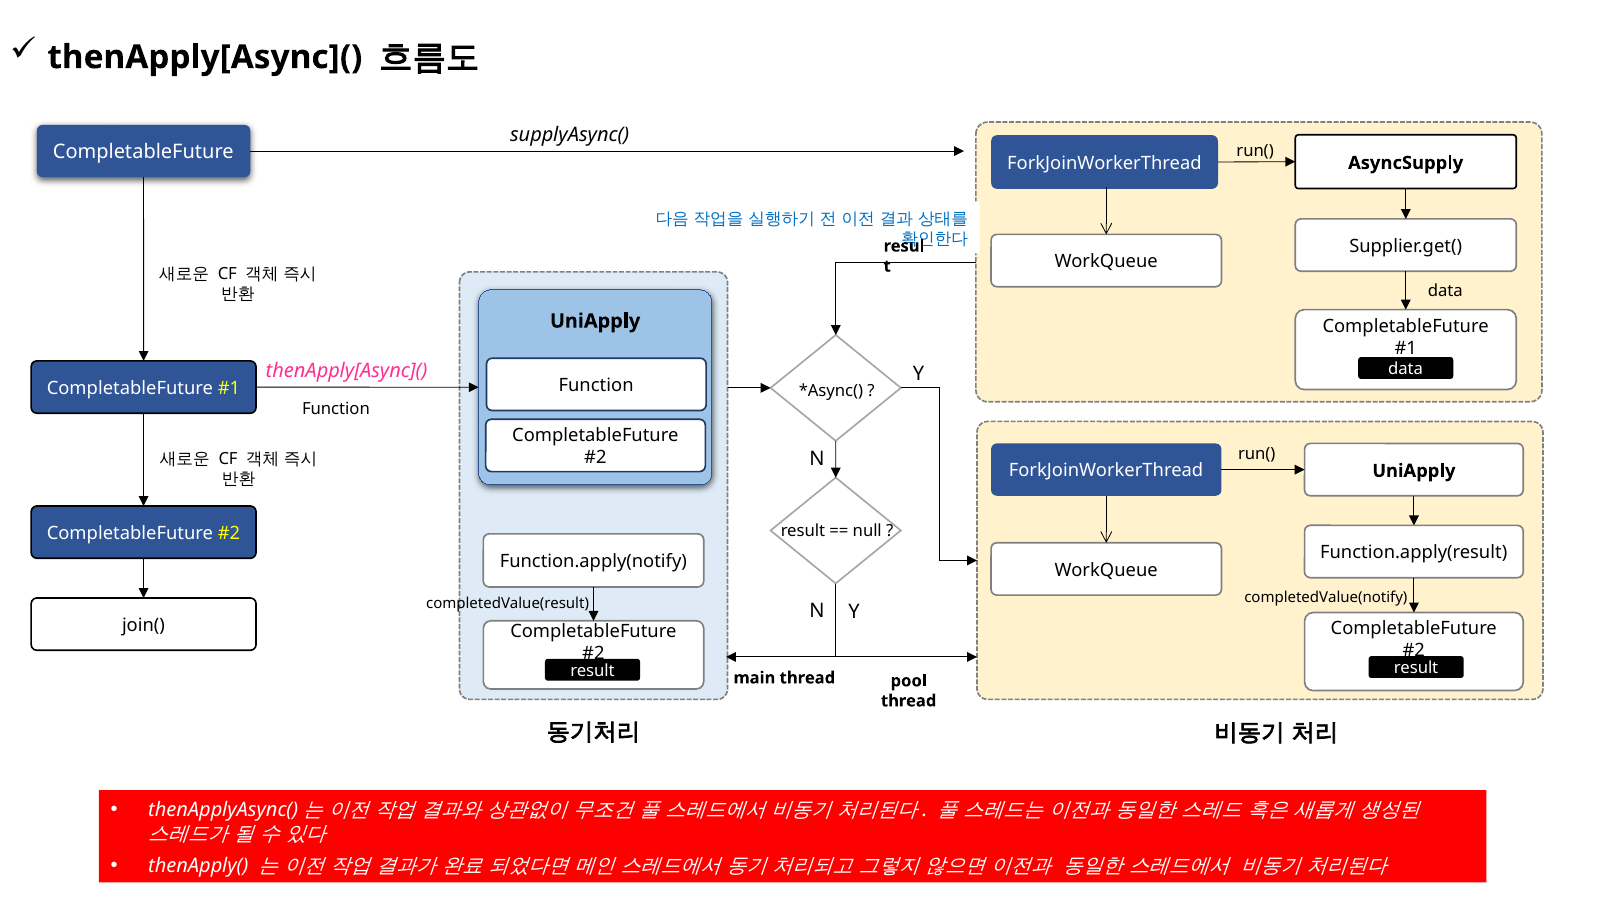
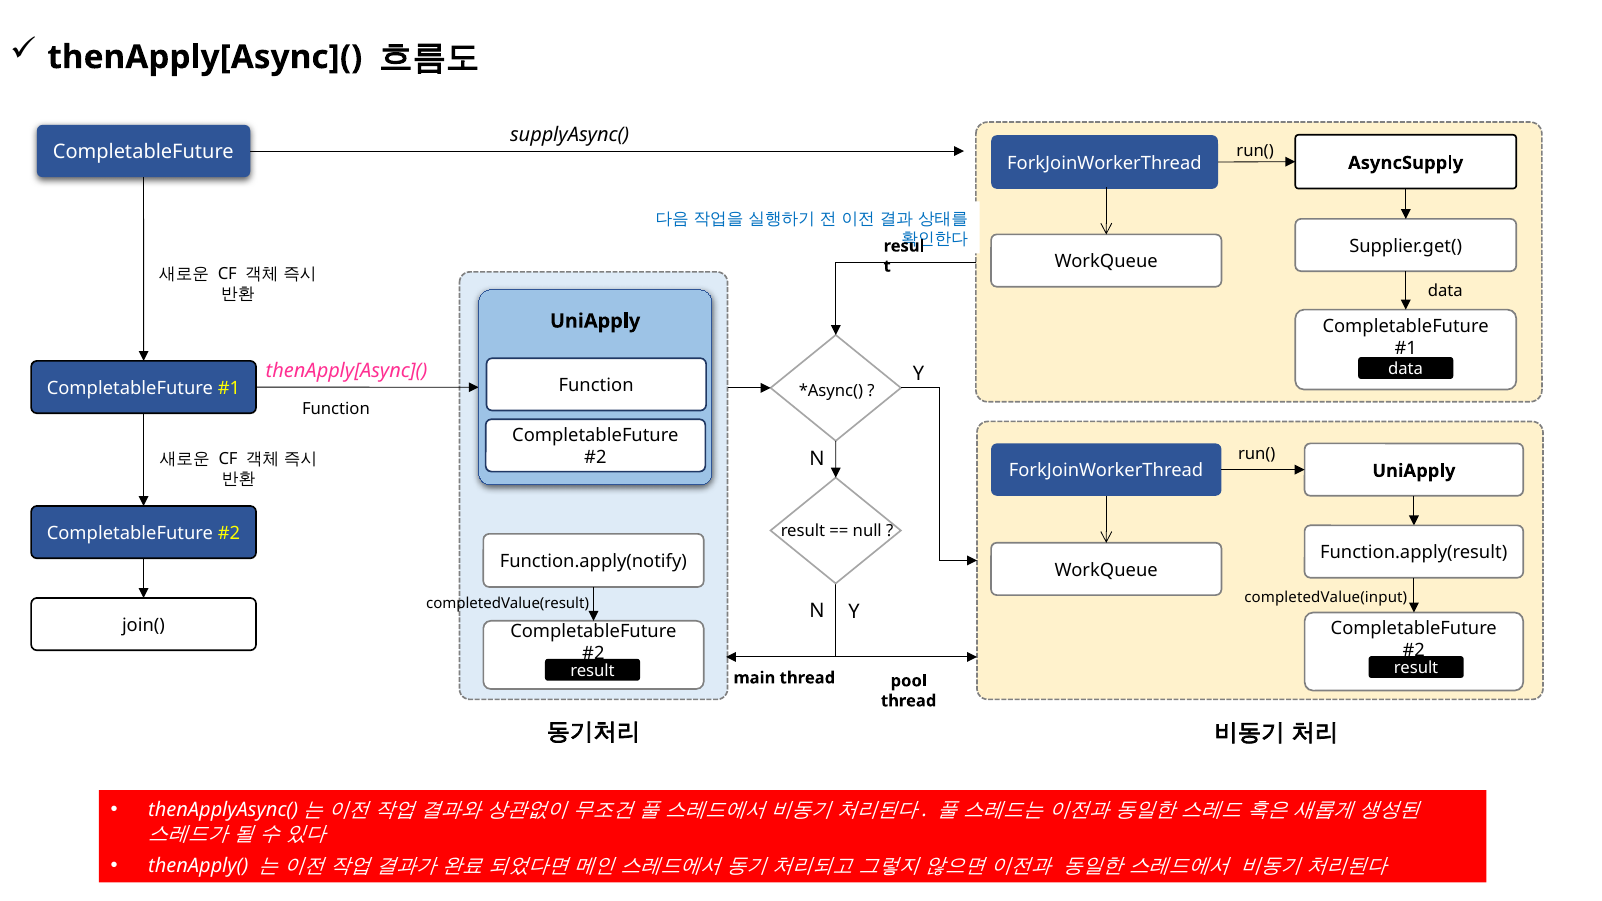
completedValue(notify: completedValue(notify -> completedValue(input
